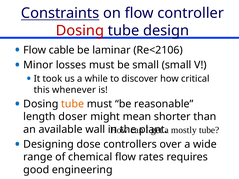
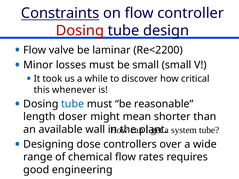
cable: cable -> valve
Re<2106: Re<2106 -> Re<2200
tube at (73, 104) colour: orange -> blue
mostly: mostly -> system
